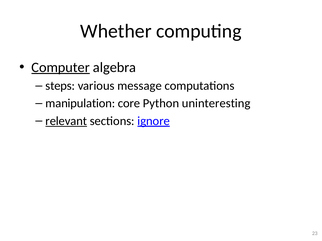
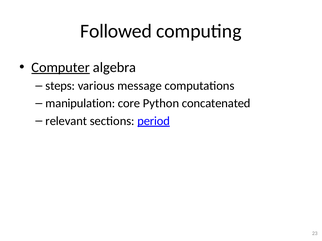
Whether: Whether -> Followed
uninteresting: uninteresting -> concatenated
relevant underline: present -> none
ignore: ignore -> period
